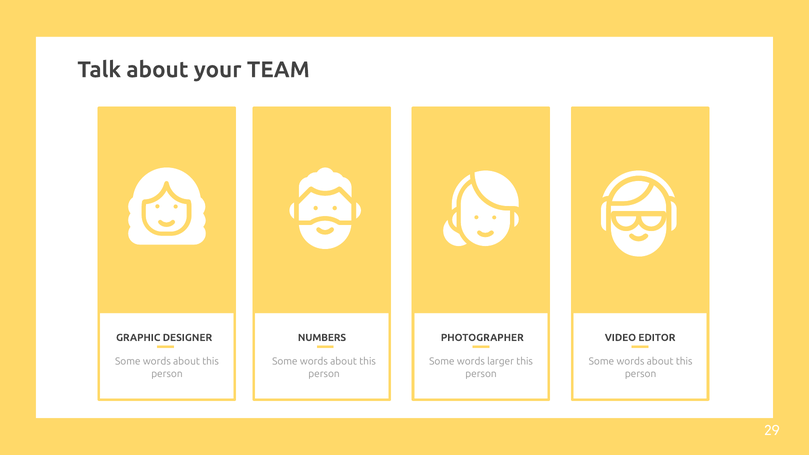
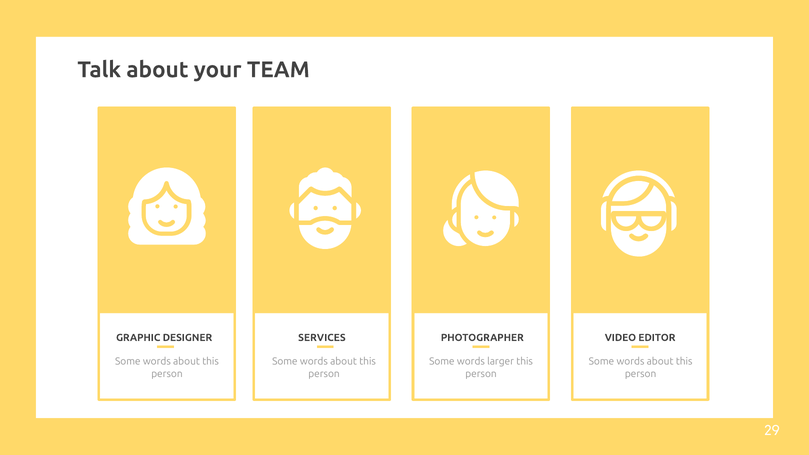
NUMBERS: NUMBERS -> SERVICES
